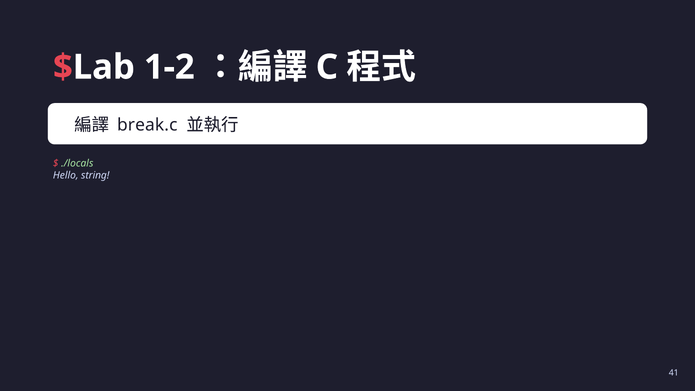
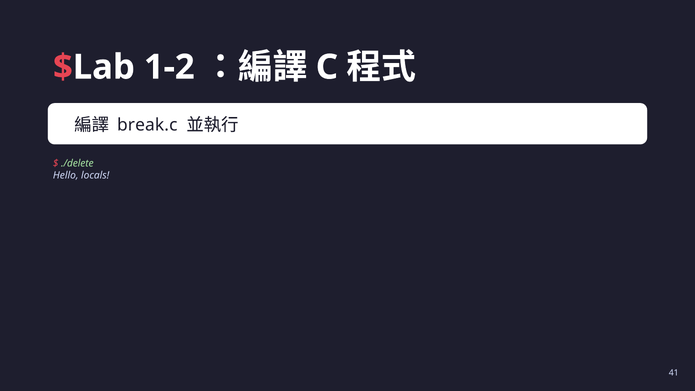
./locals: ./locals -> ./delete
string: string -> locals
